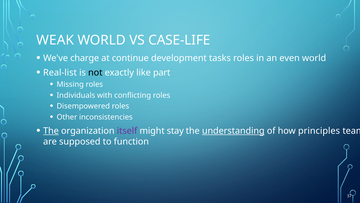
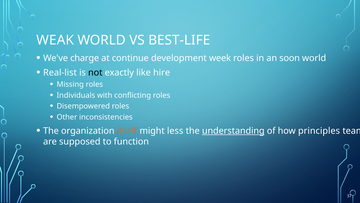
CASE-LIFE: CASE-LIFE -> BEST-LIFE
tasks: tasks -> week
even: even -> soon
part: part -> hire
The at (51, 131) underline: present -> none
itself colour: purple -> orange
stay: stay -> less
